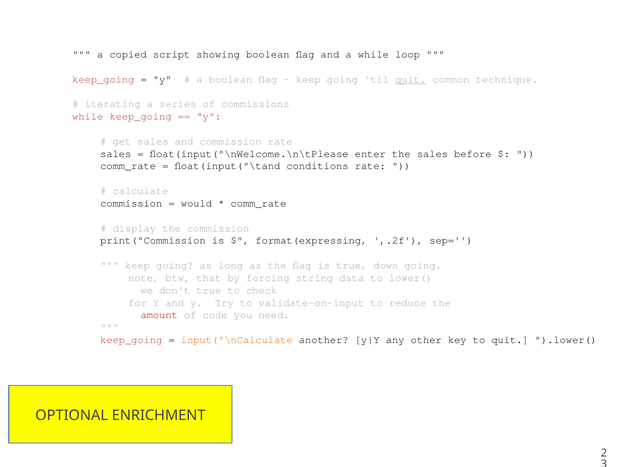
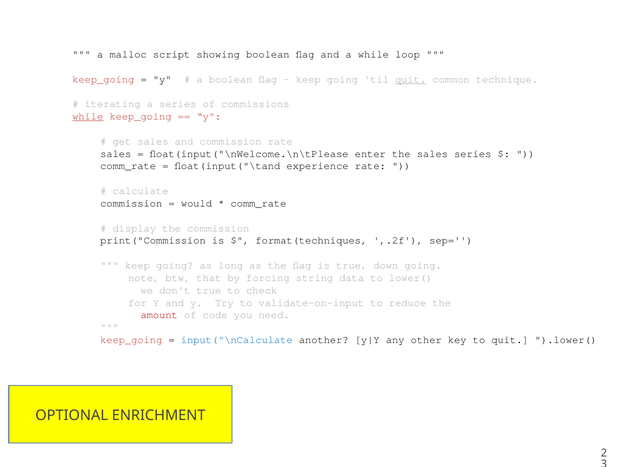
copied: copied -> malloc
while at (88, 116) underline: none -> present
sales before: before -> series
conditions: conditions -> experience
format(expressing: format(expressing -> format(techniques
input("\nCalculate colour: orange -> blue
